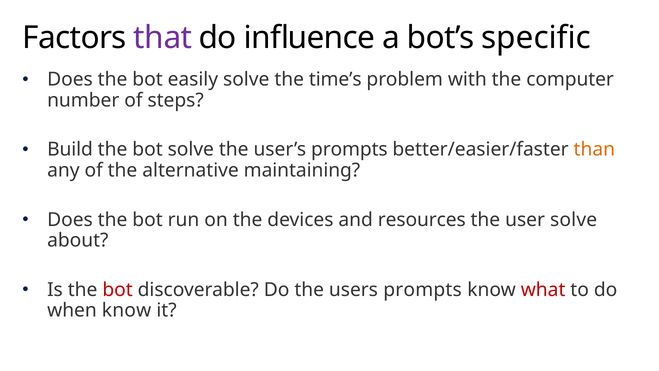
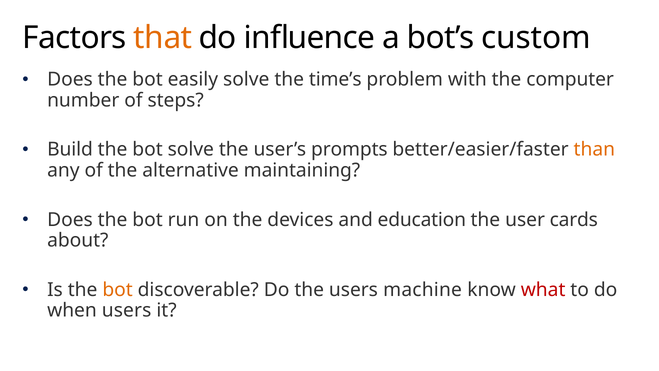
that colour: purple -> orange
specific: specific -> custom
resources: resources -> education
user solve: solve -> cards
bot at (118, 289) colour: red -> orange
users prompts: prompts -> machine
when know: know -> users
